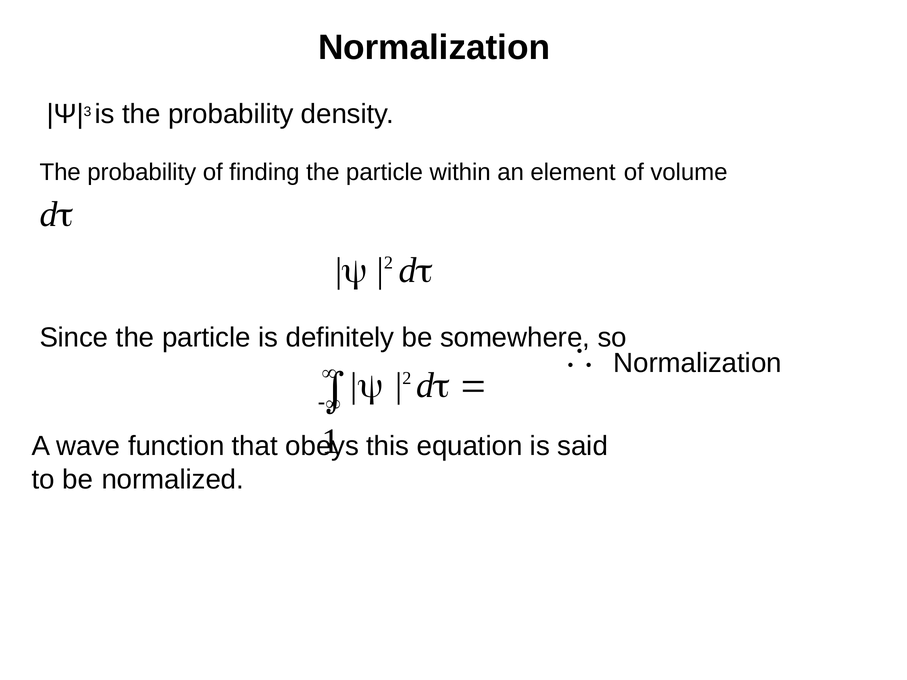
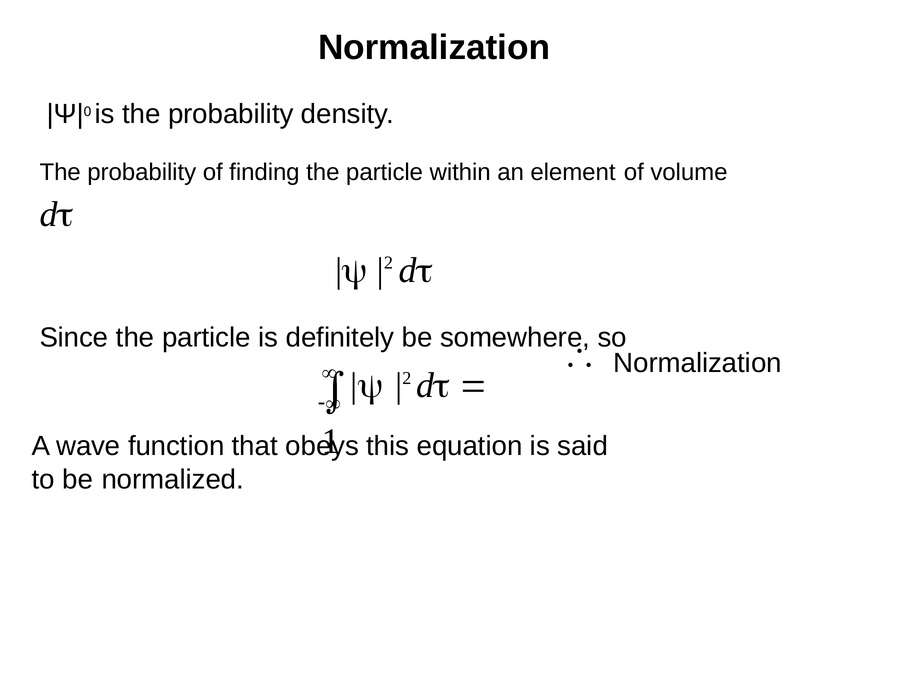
3: 3 -> 0
